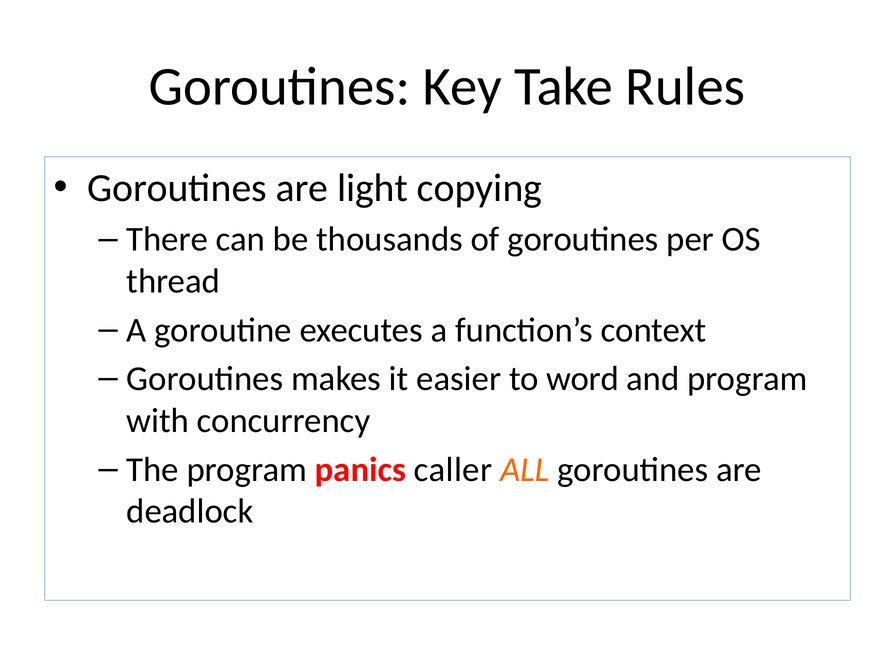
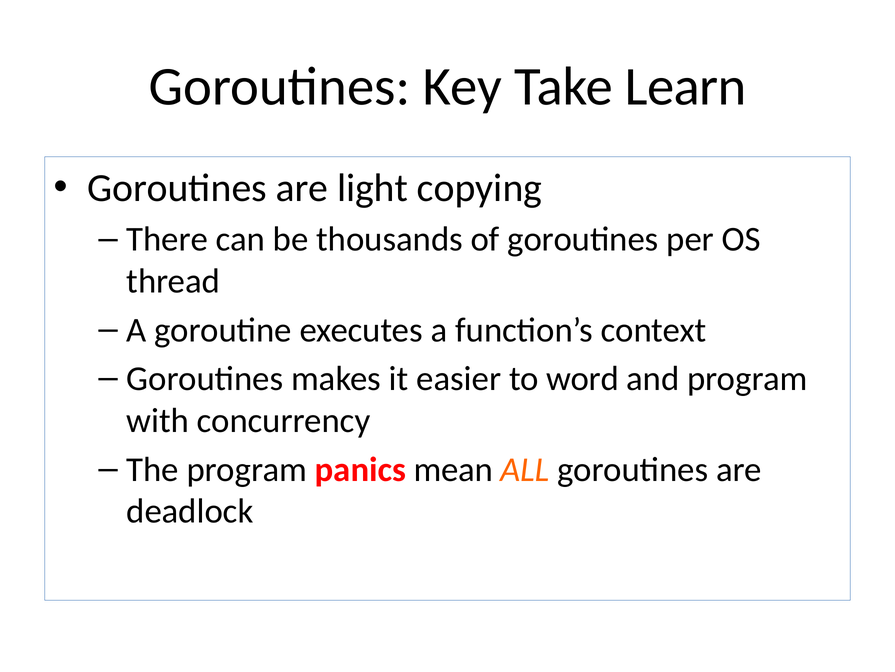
Rules: Rules -> Learn
caller: caller -> mean
